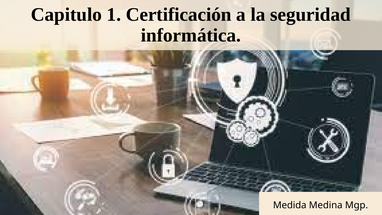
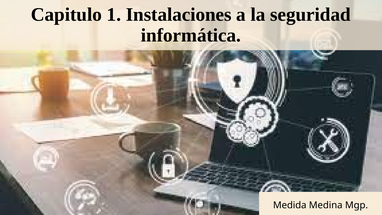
Certificación: Certificación -> Instalaciones
